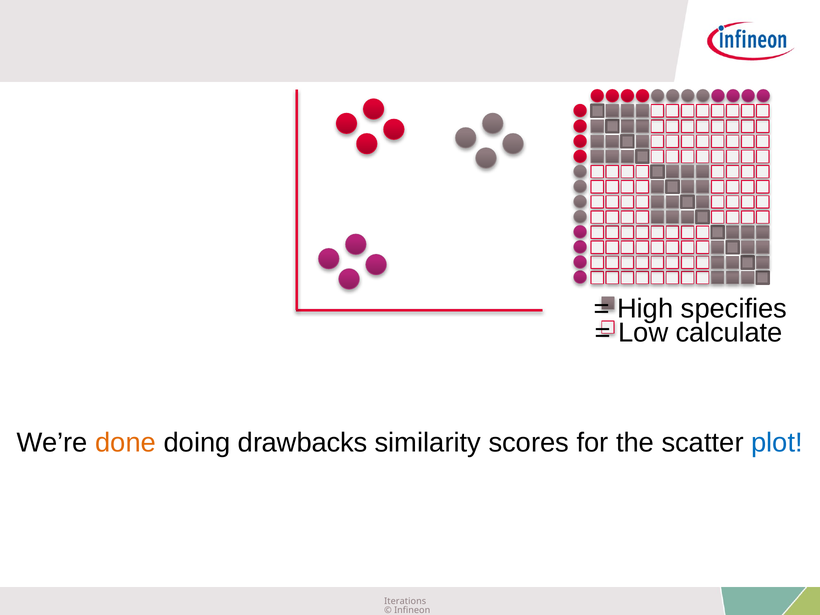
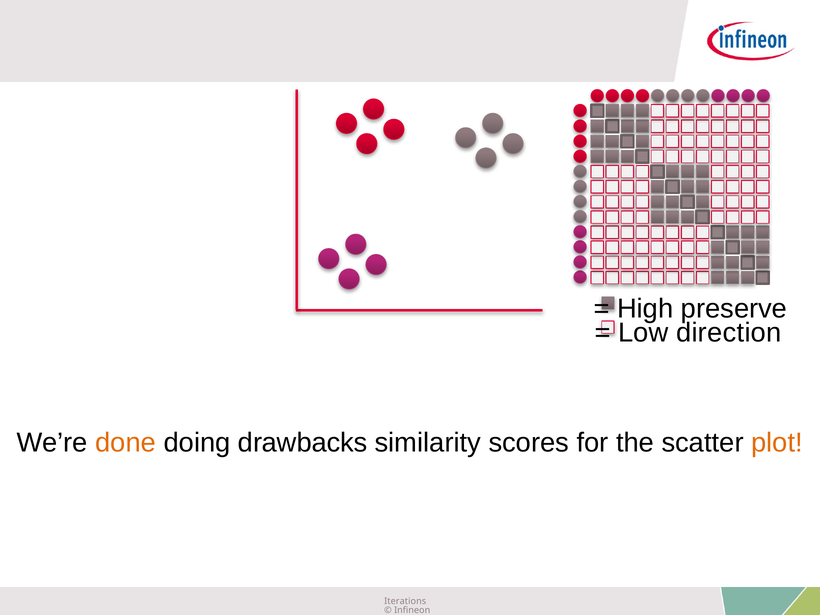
specifies: specifies -> preserve
calculate: calculate -> direction
plot colour: blue -> orange
